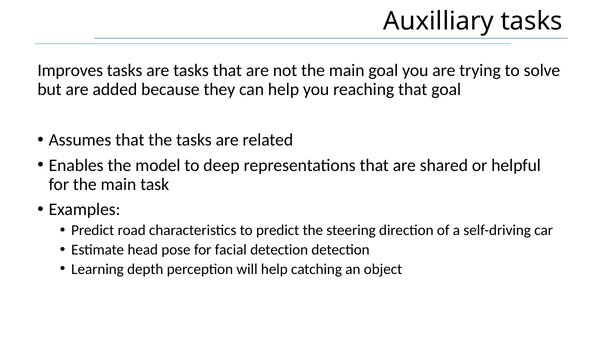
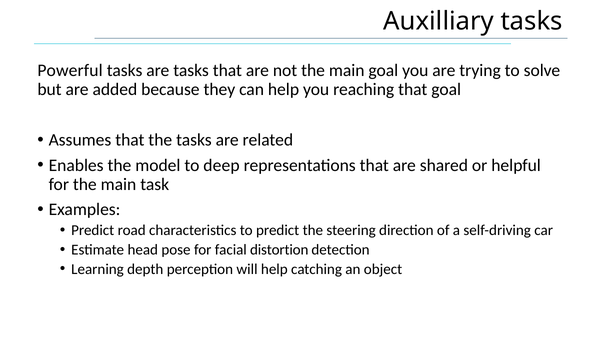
Improves: Improves -> Powerful
facial detection: detection -> distortion
